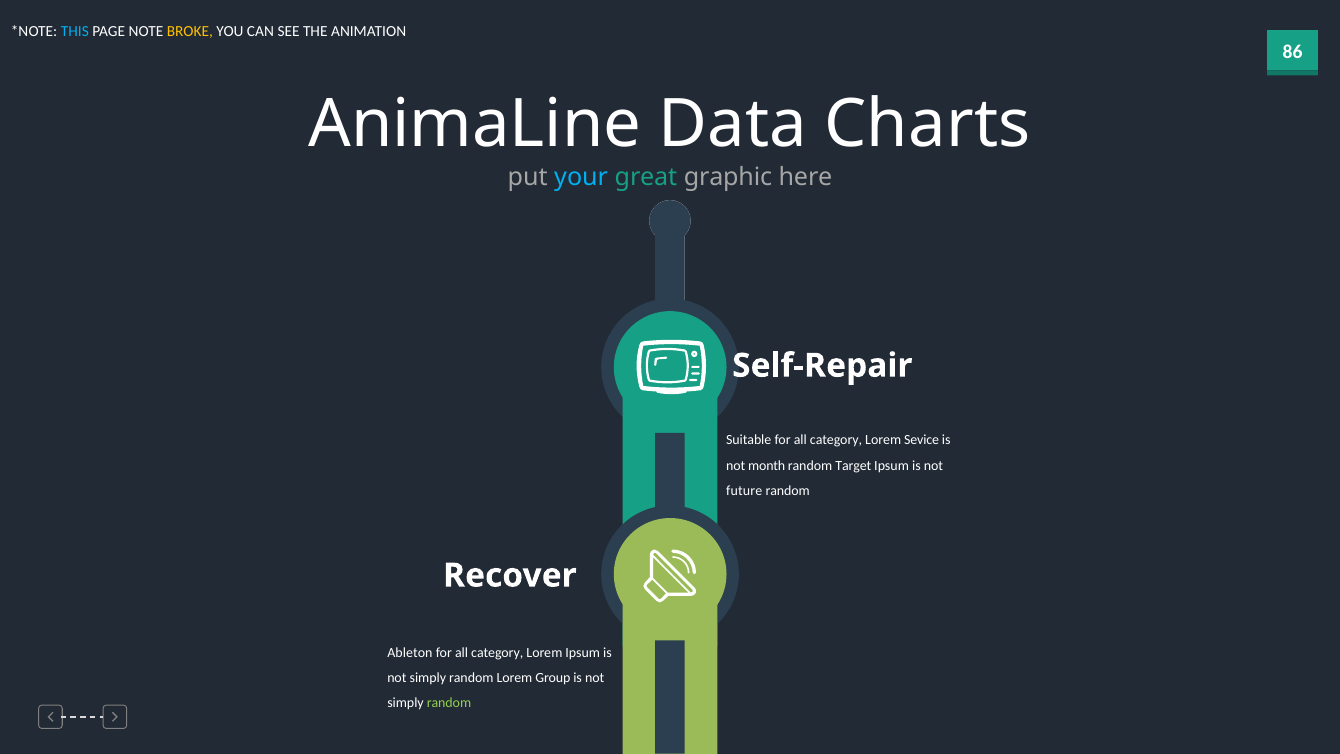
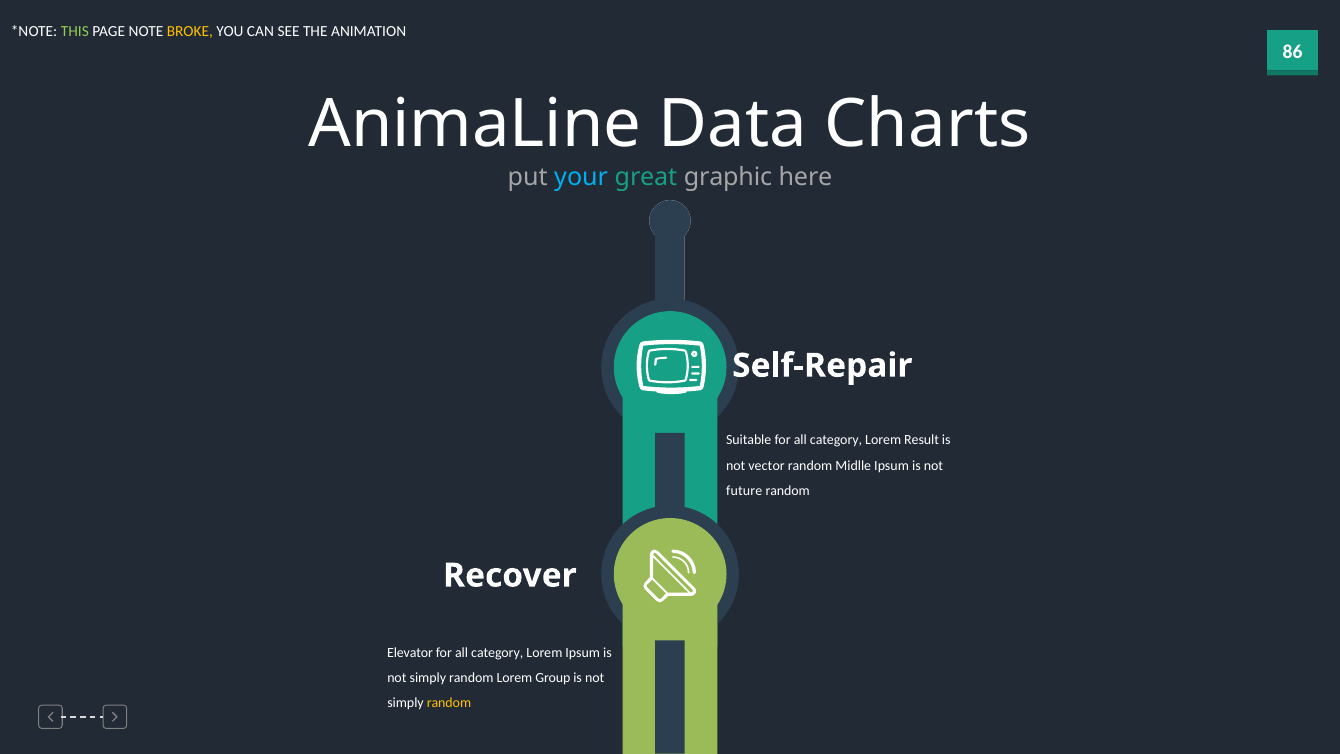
THIS colour: light blue -> light green
Sevice: Sevice -> Result
month: month -> vector
Target: Target -> Midlle
Ableton: Ableton -> Elevator
random at (449, 703) colour: light green -> yellow
